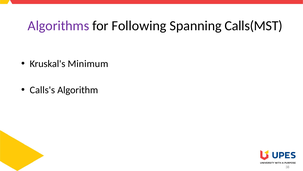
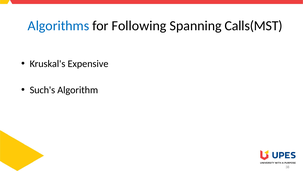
Algorithms colour: purple -> blue
Minimum: Minimum -> Expensive
Calls's: Calls's -> Such's
